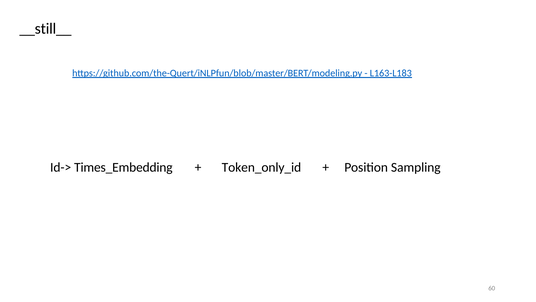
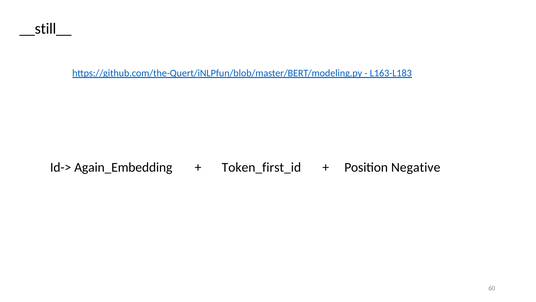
Times_Embedding: Times_Embedding -> Again_Embedding
Token_only_id: Token_only_id -> Token_first_id
Sampling: Sampling -> Negative
